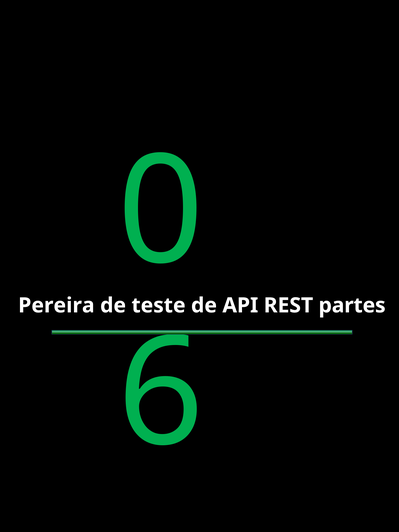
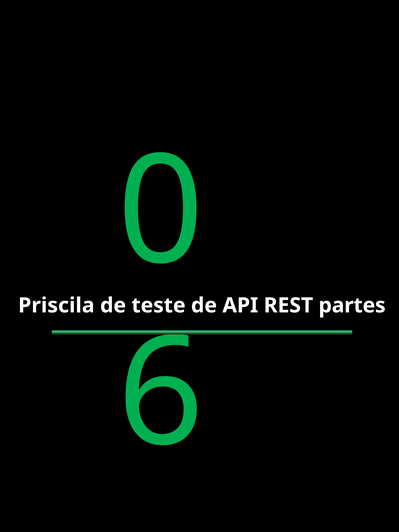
Pereira at (56, 305): Pereira -> Priscila
